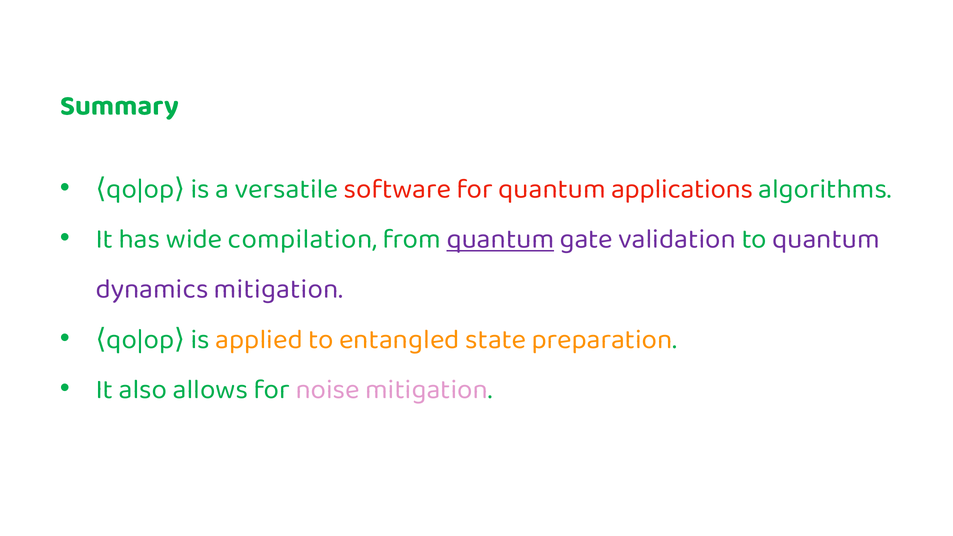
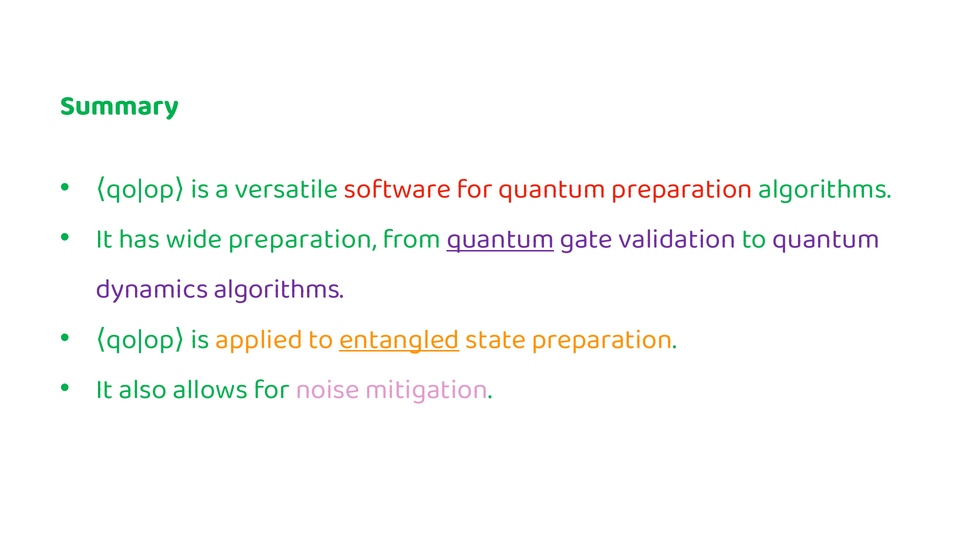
quantum applications: applications -> preparation
wide compilation: compilation -> preparation
dynamics mitigation: mitigation -> algorithms
entangled underline: none -> present
